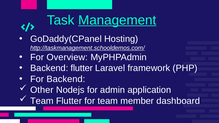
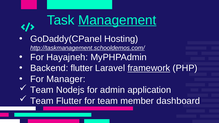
Overview: Overview -> Hayajneh
framework underline: none -> present
For Backend: Backend -> Manager
Other at (42, 90): Other -> Team
